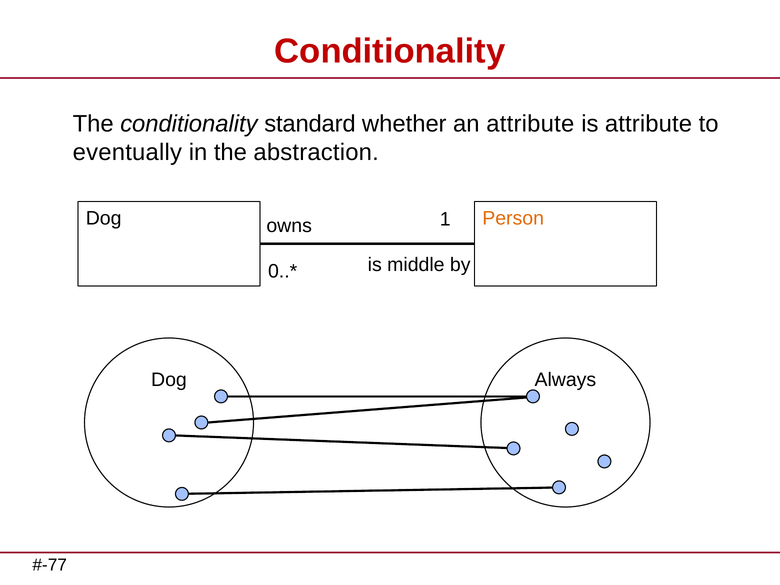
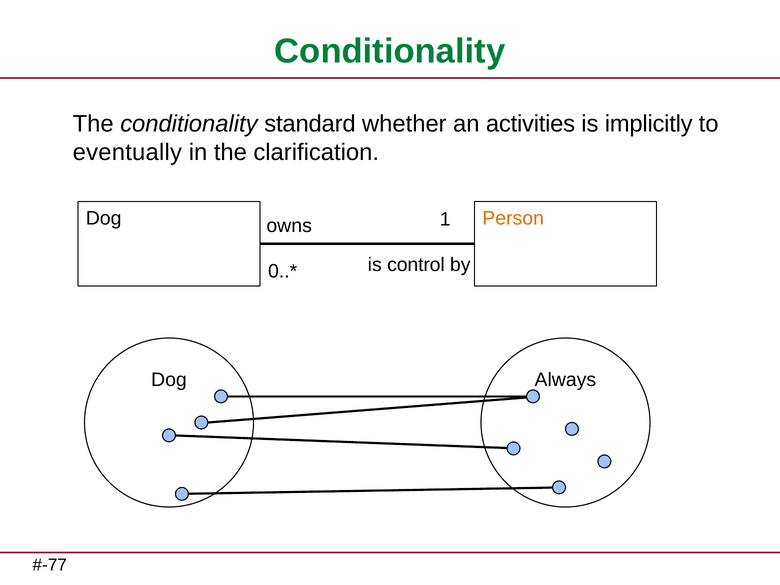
Conditionality at (390, 51) colour: red -> green
an attribute: attribute -> activities
is attribute: attribute -> implicitly
abstraction: abstraction -> clarification
middle: middle -> control
